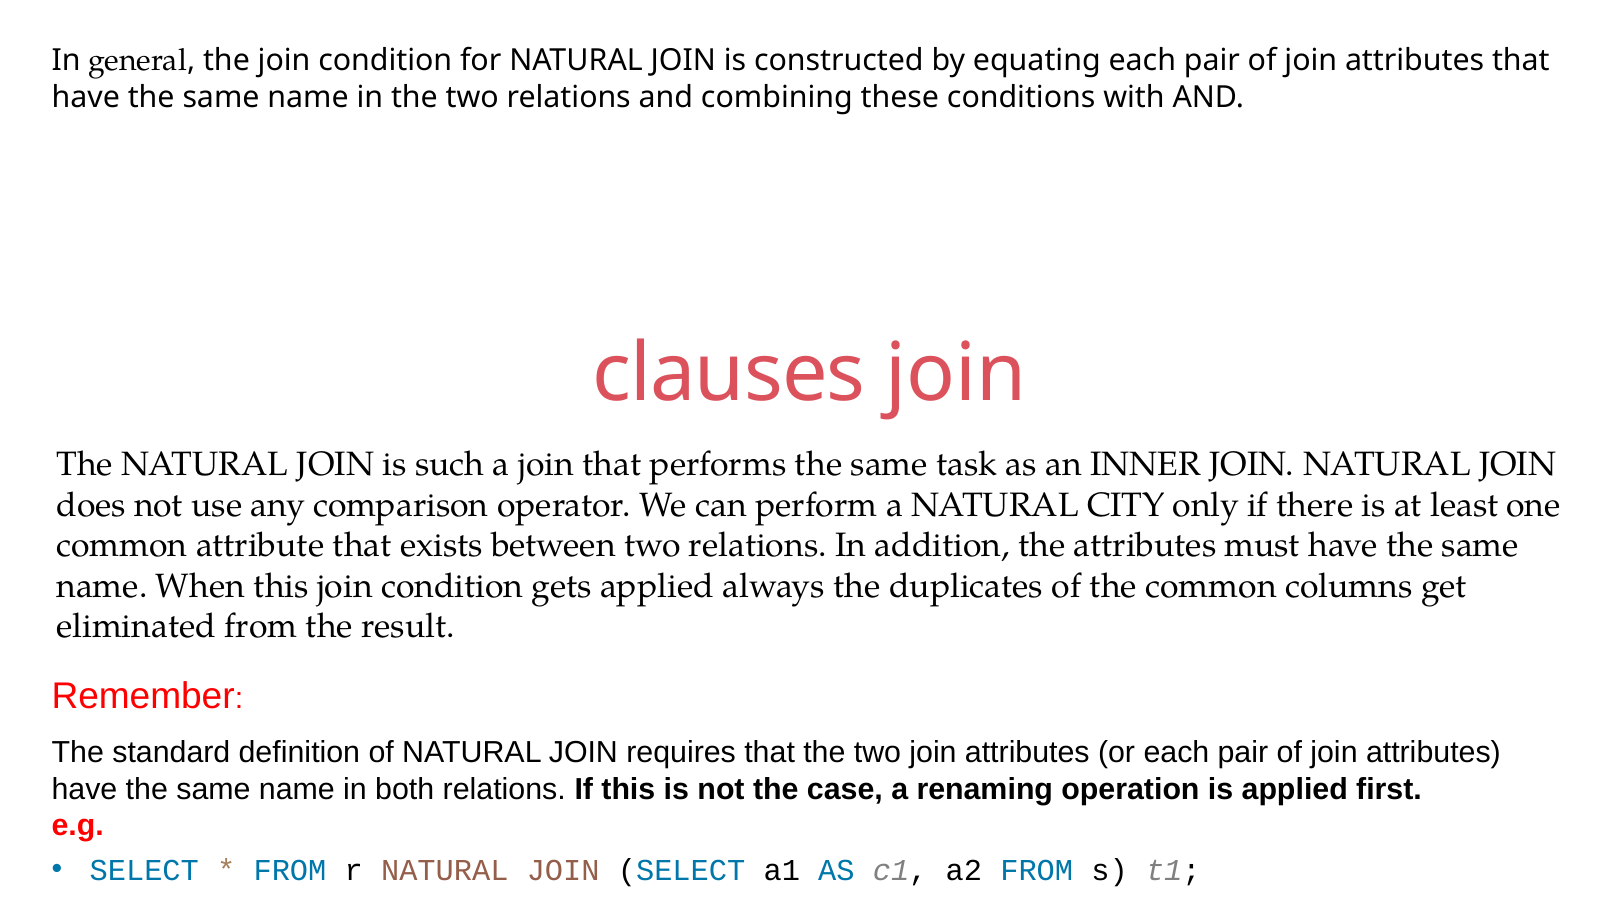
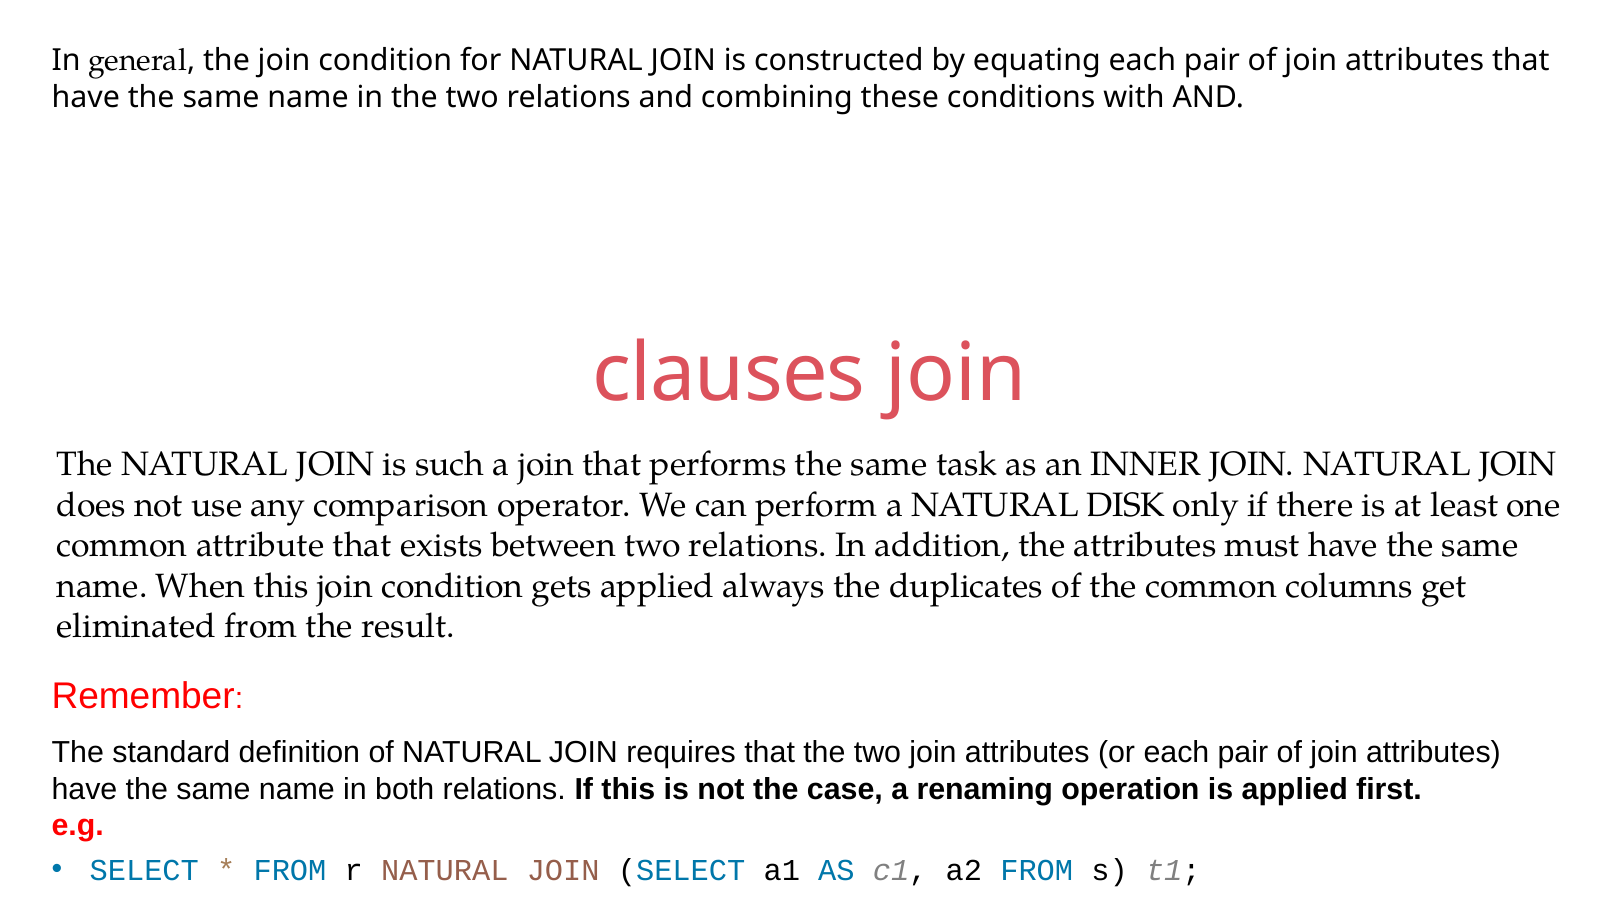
CITY: CITY -> DISK
